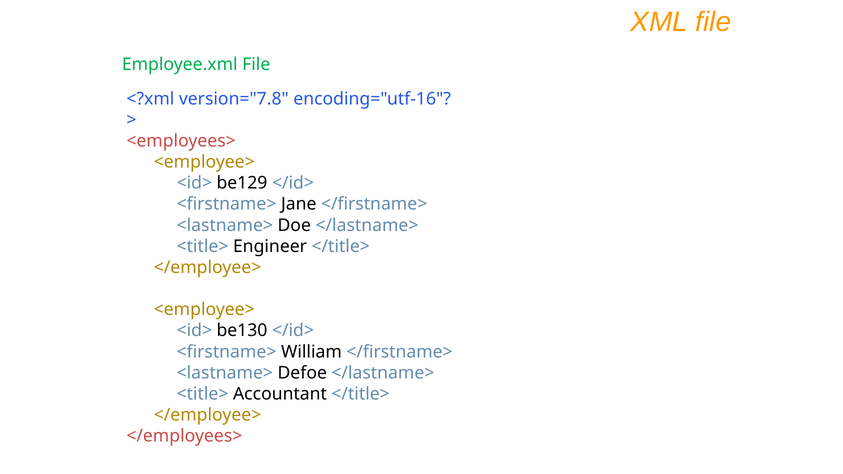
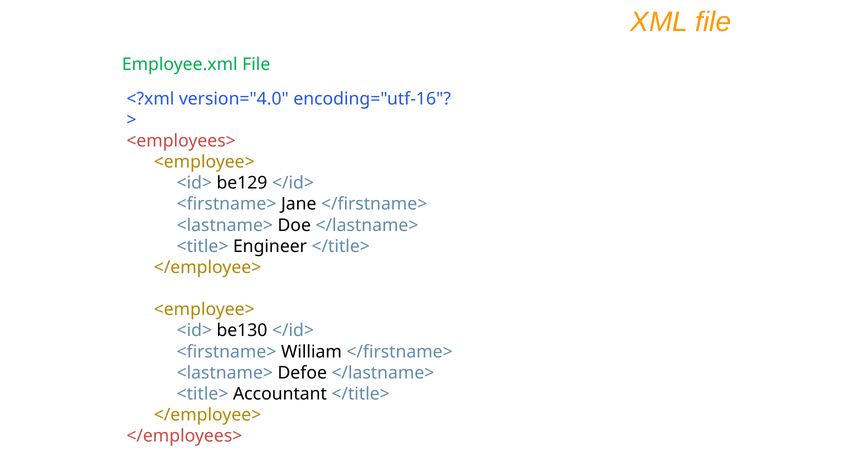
version="7.8: version="7.8 -> version="4.0
